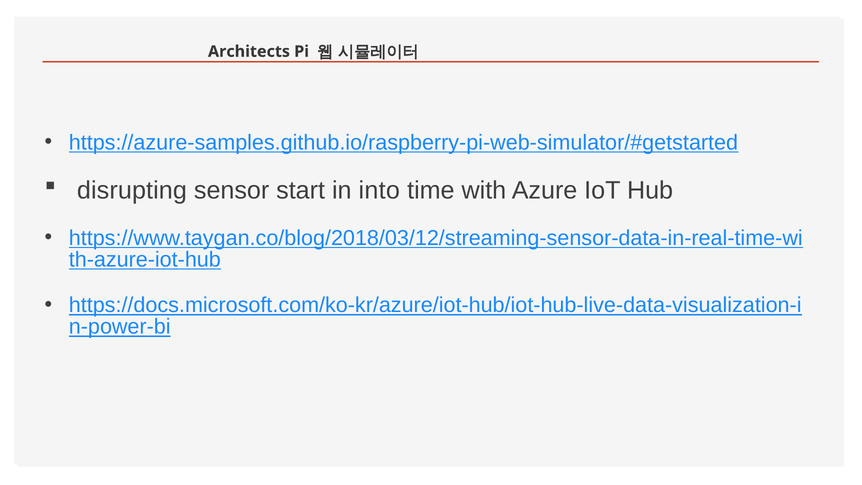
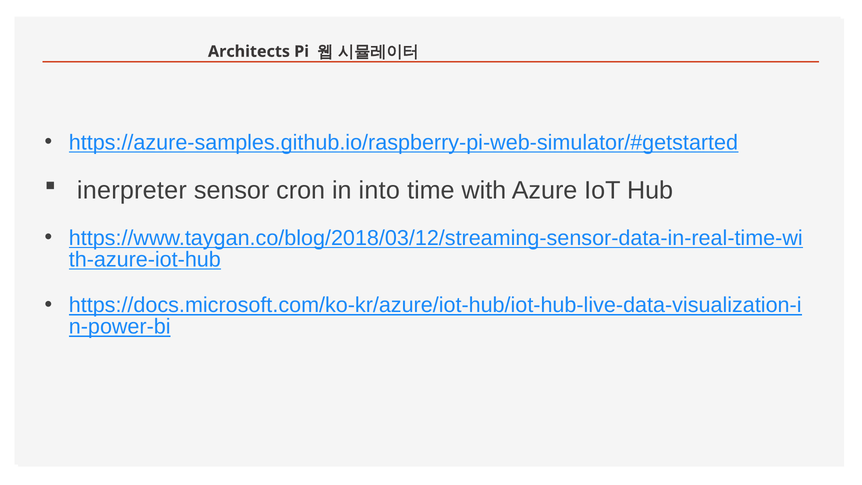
disrupting: disrupting -> inerpreter
start: start -> cron
